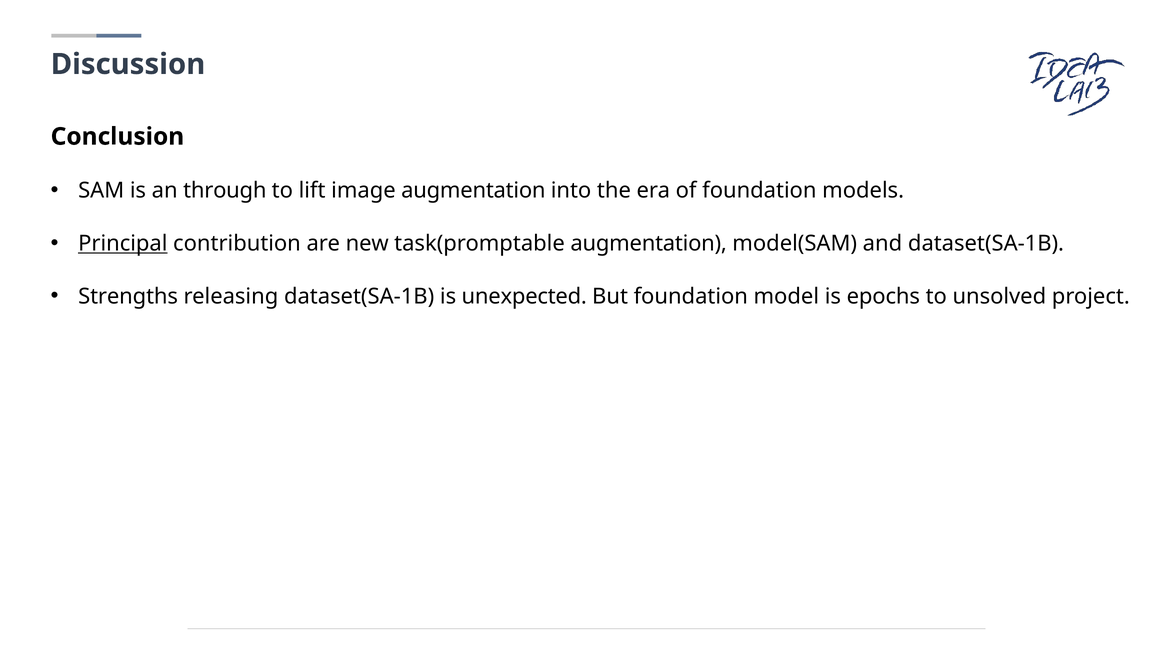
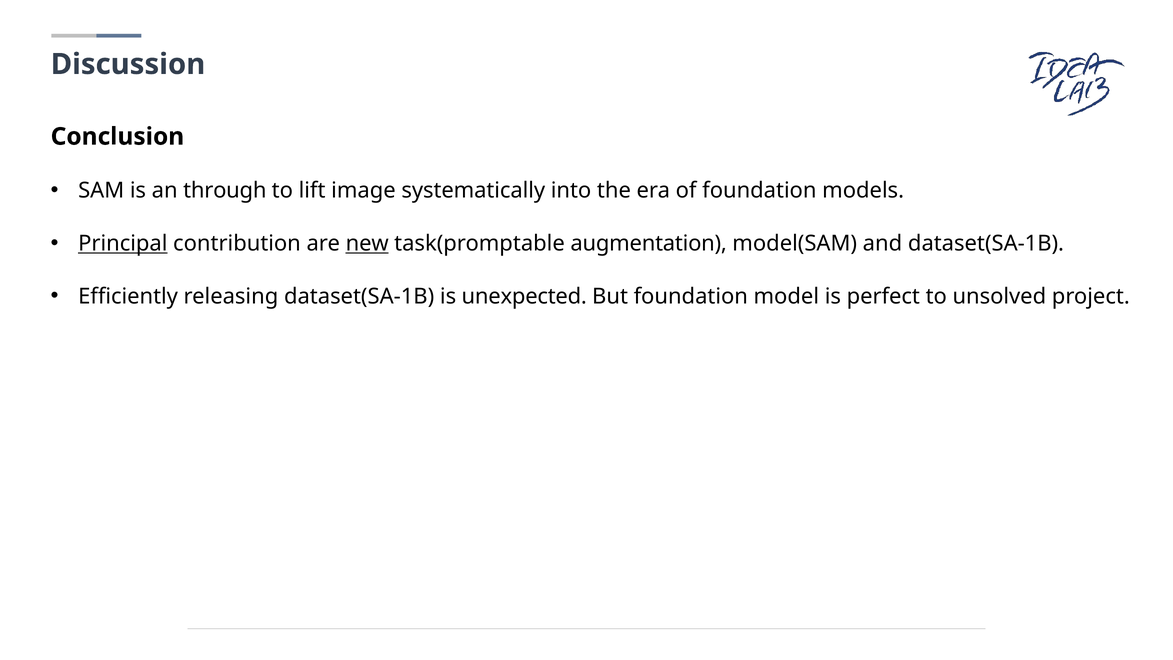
image augmentation: augmentation -> systematically
new underline: none -> present
Strengths: Strengths -> Efficiently
epochs: epochs -> perfect
